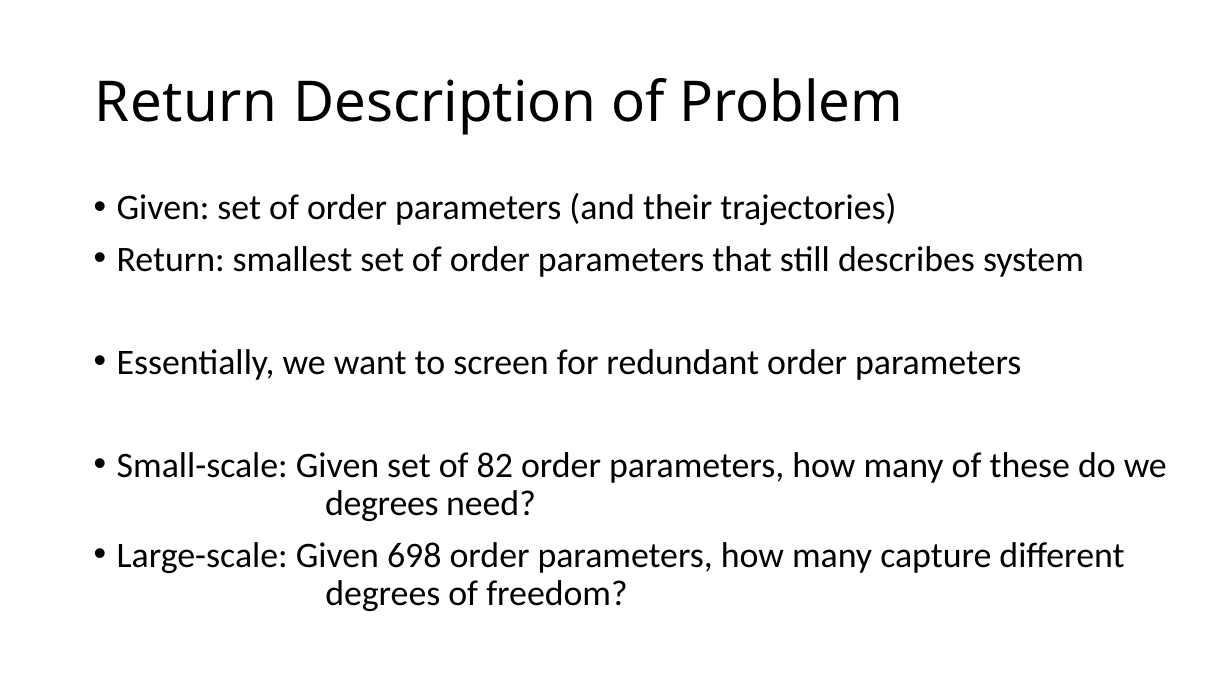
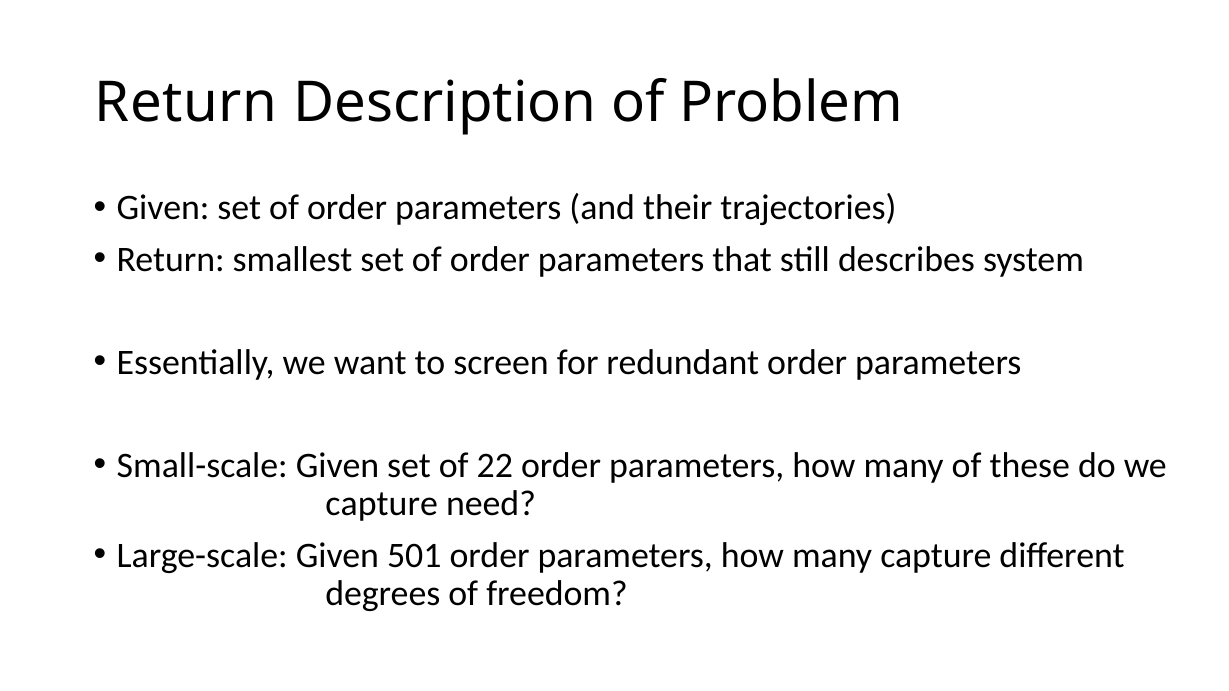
82: 82 -> 22
degrees at (382, 504): degrees -> capture
698: 698 -> 501
